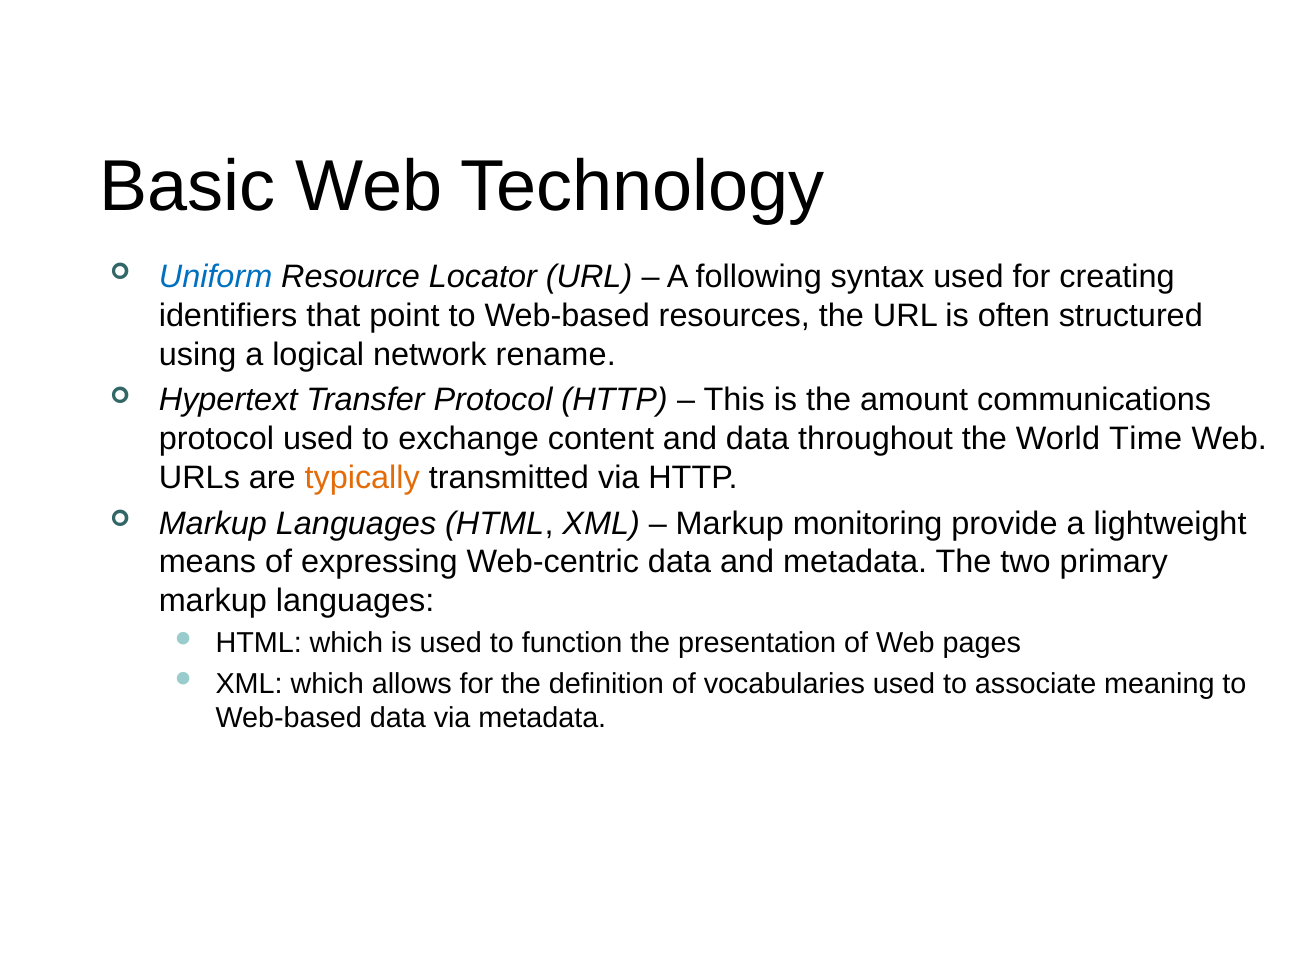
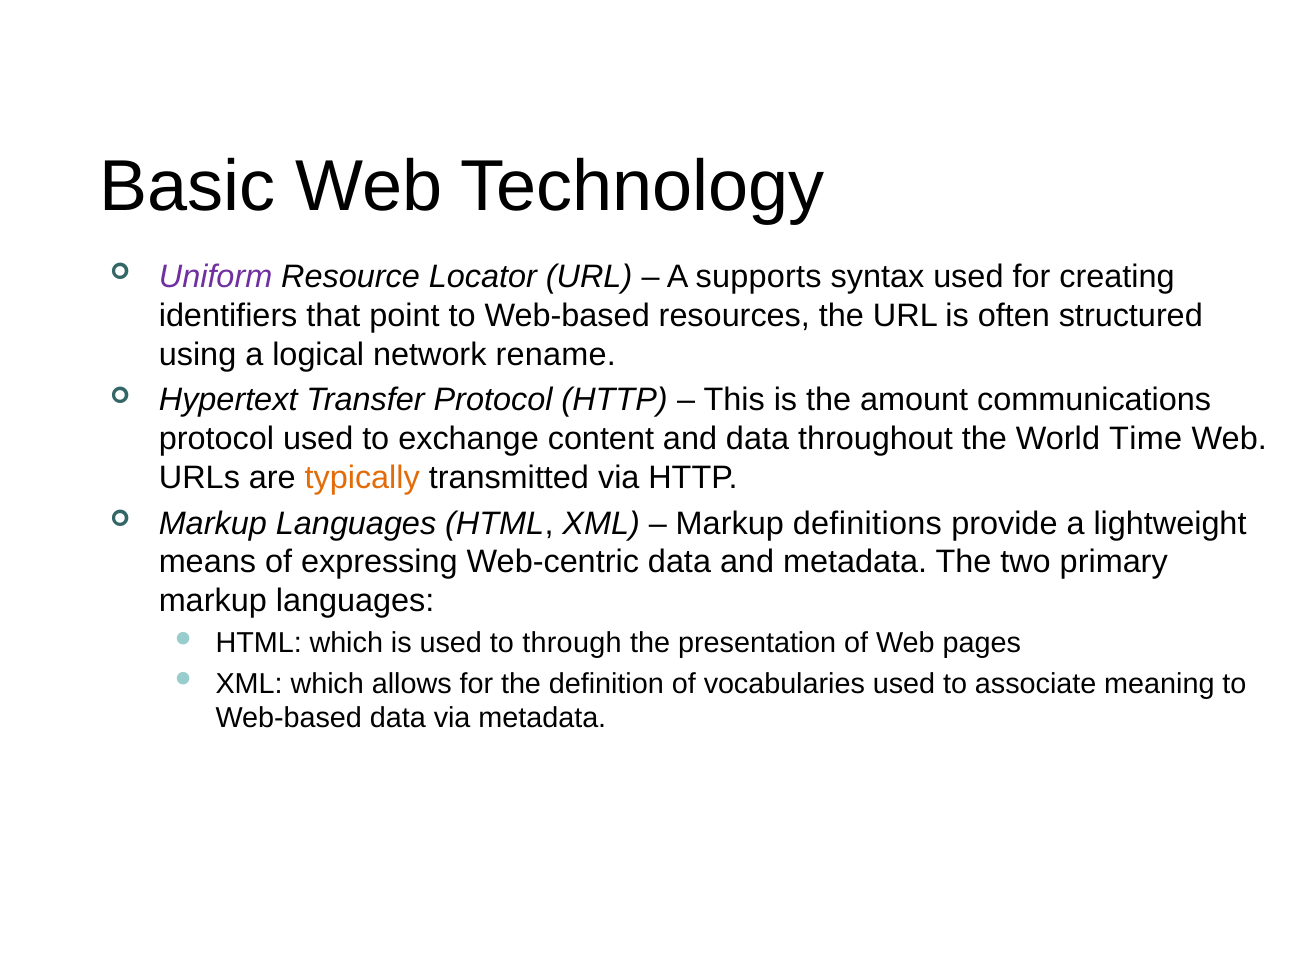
Uniform colour: blue -> purple
following: following -> supports
monitoring: monitoring -> definitions
function: function -> through
